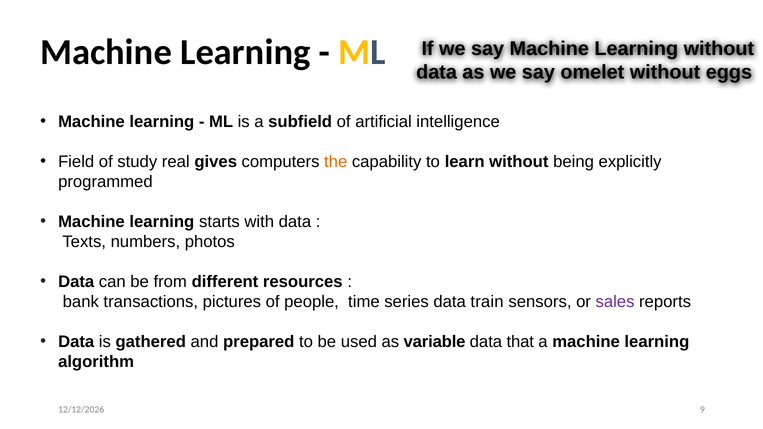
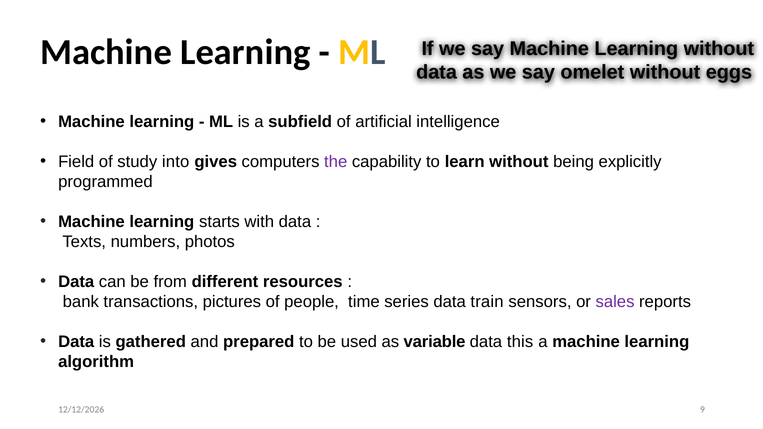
real: real -> into
the colour: orange -> purple
that: that -> this
